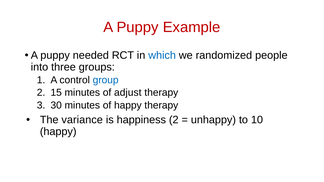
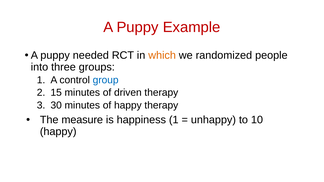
which colour: blue -> orange
adjust: adjust -> driven
variance: variance -> measure
happiness 2: 2 -> 1
